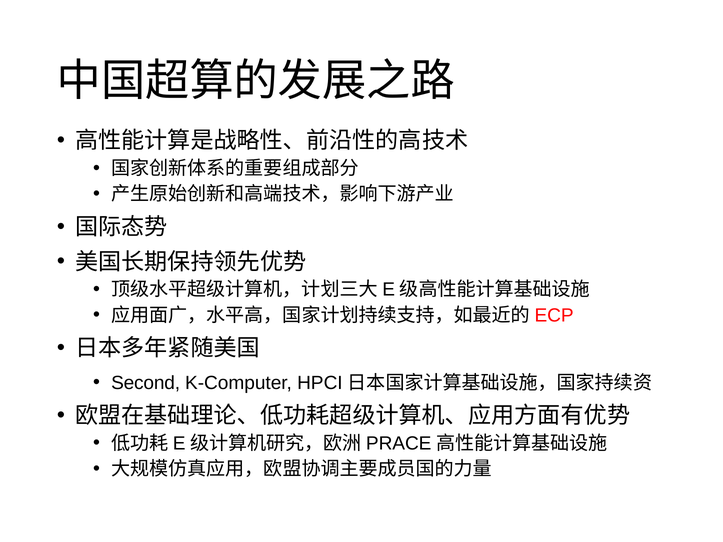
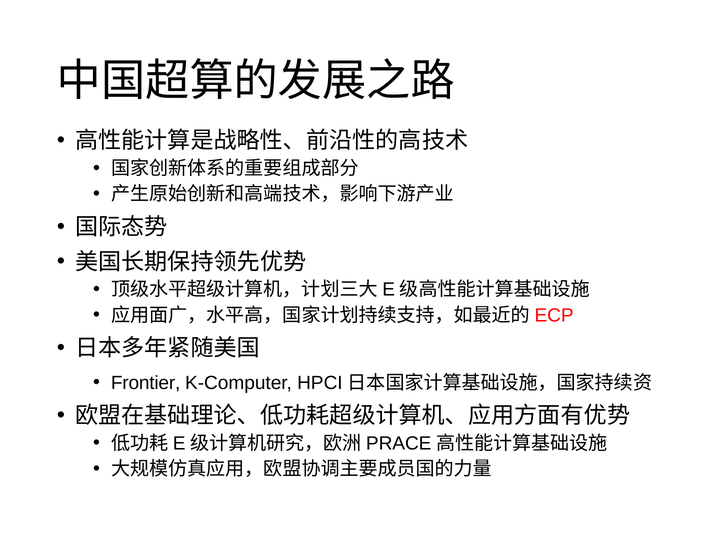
Second: Second -> Frontier
